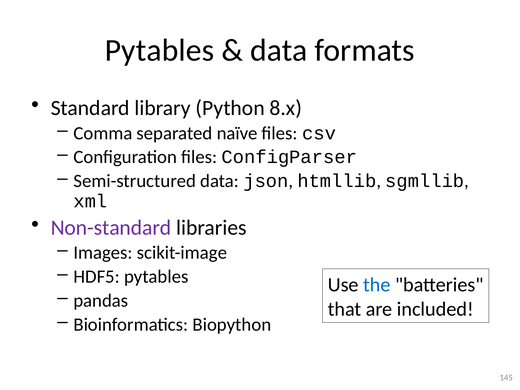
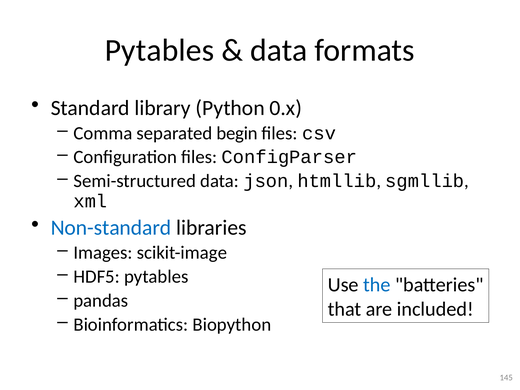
8.x: 8.x -> 0.x
naïve: naïve -> begin
Non-standard colour: purple -> blue
